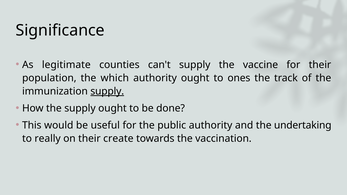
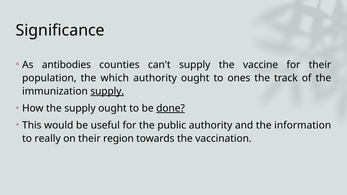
legitimate: legitimate -> antibodies
done underline: none -> present
undertaking: undertaking -> information
create: create -> region
